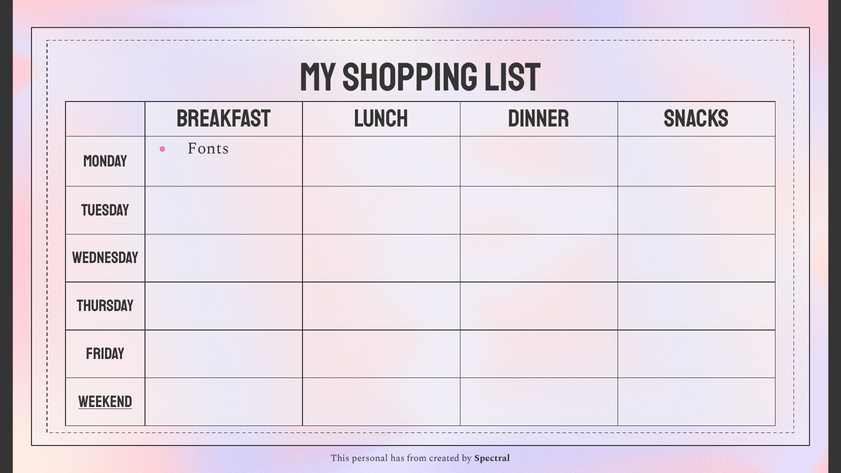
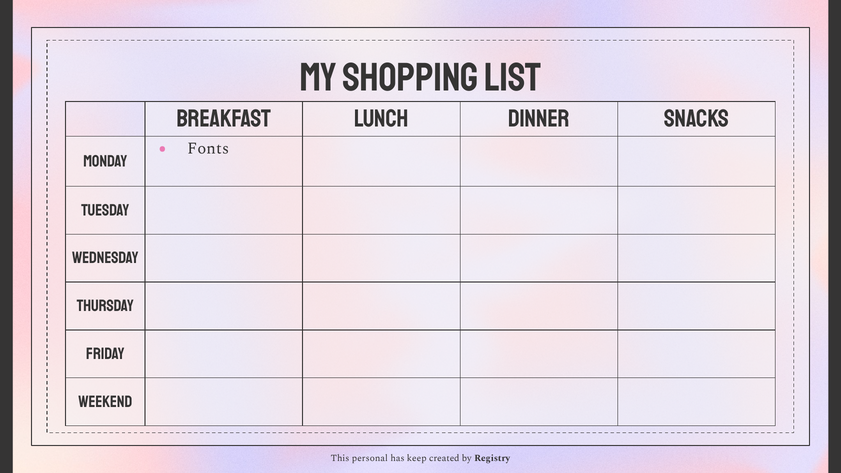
weekend underline: present -> none
from: from -> keep
Spectral: Spectral -> Registry
